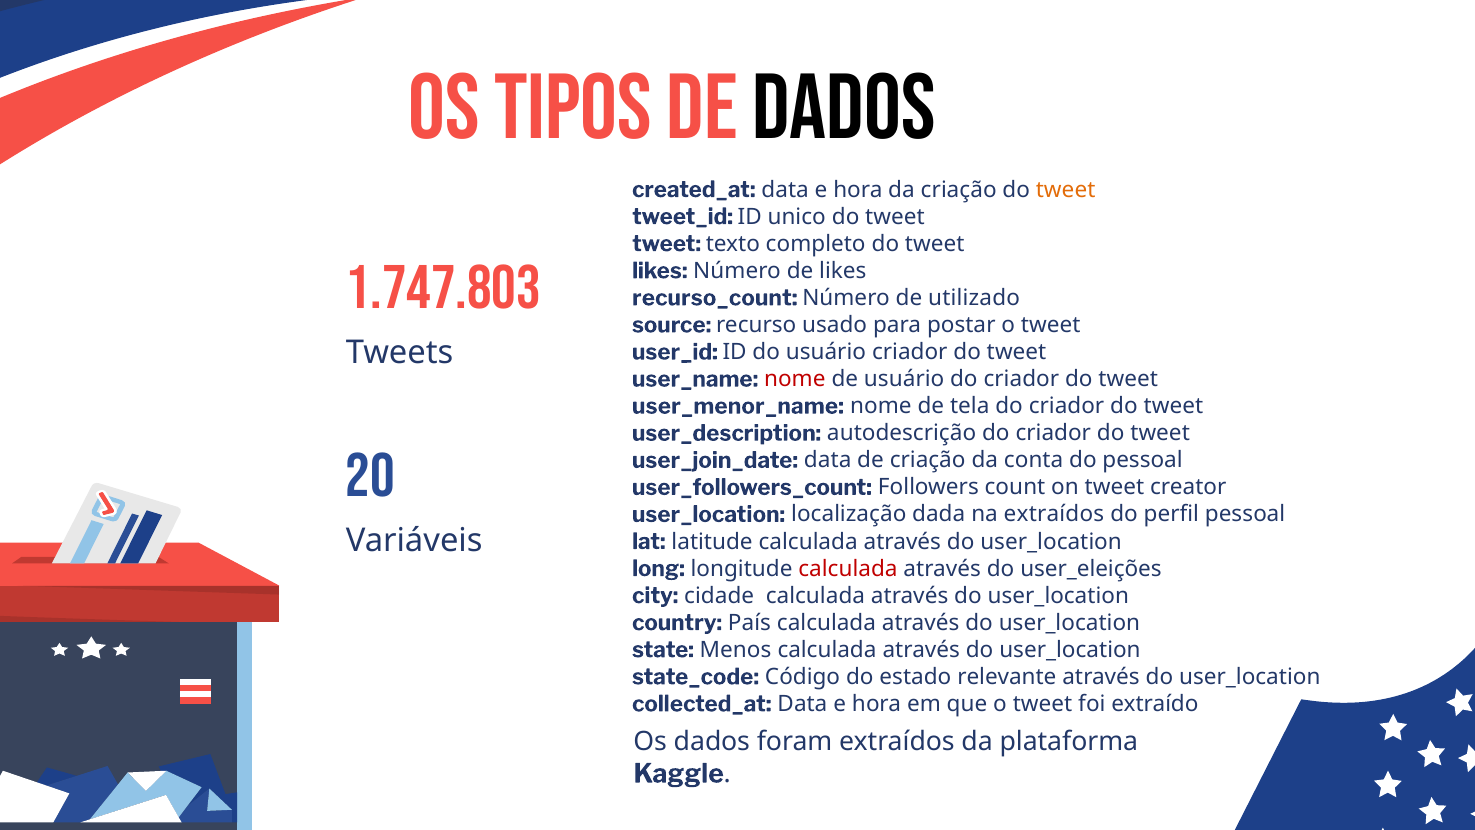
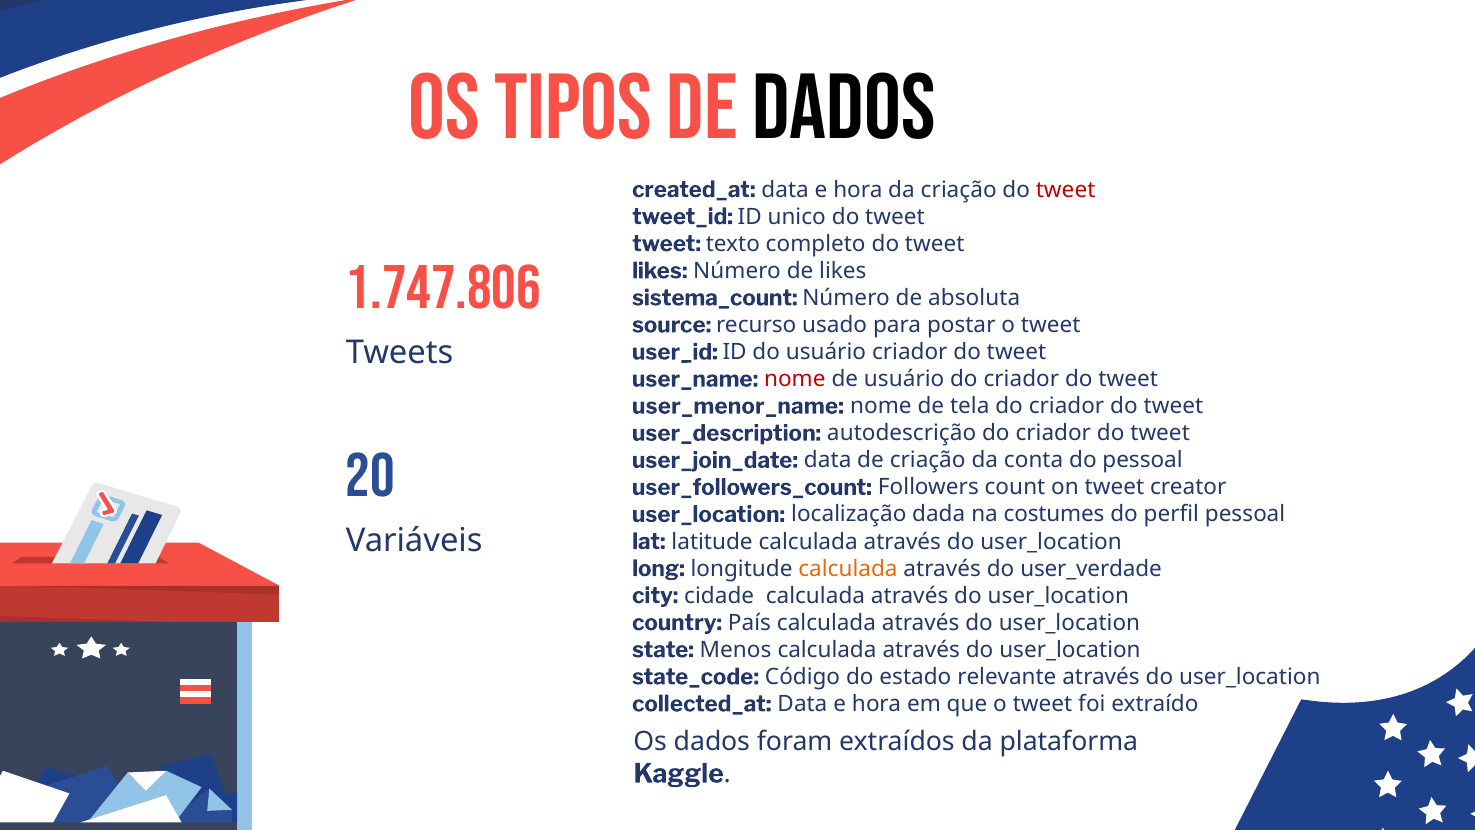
tweet at (1066, 190) colour: orange -> red
1.747.803: 1.747.803 -> 1.747.806
recurso_count: recurso_count -> sistema_count
utilizado: utilizado -> absoluta
na extraídos: extraídos -> costumes
calculada at (848, 568) colour: red -> orange
user_eleições: user_eleições -> user_verdade
